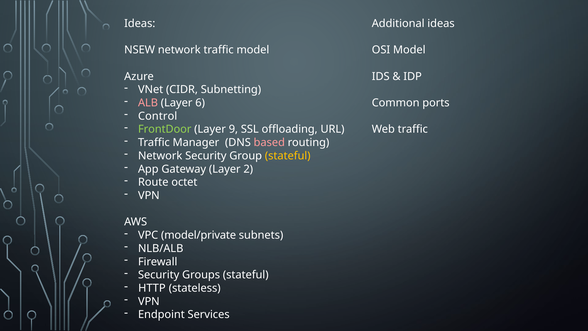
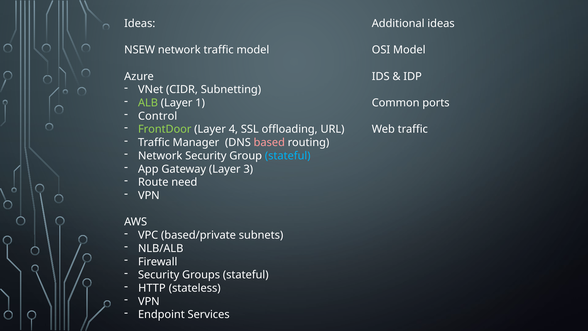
ALB colour: pink -> light green
6: 6 -> 1
9: 9 -> 4
stateful at (288, 156) colour: yellow -> light blue
2: 2 -> 3
octet: octet -> need
model/private: model/private -> based/private
